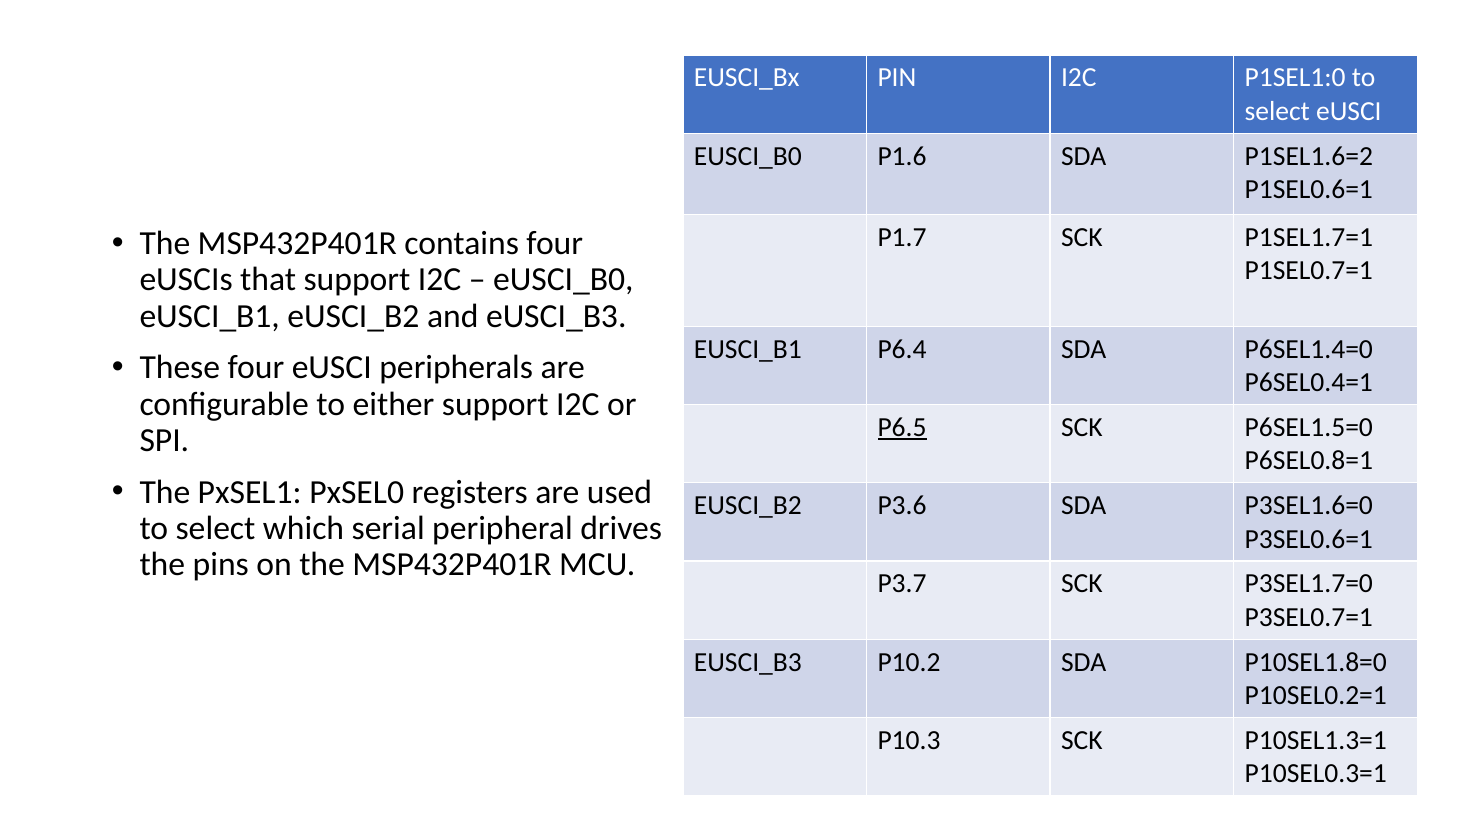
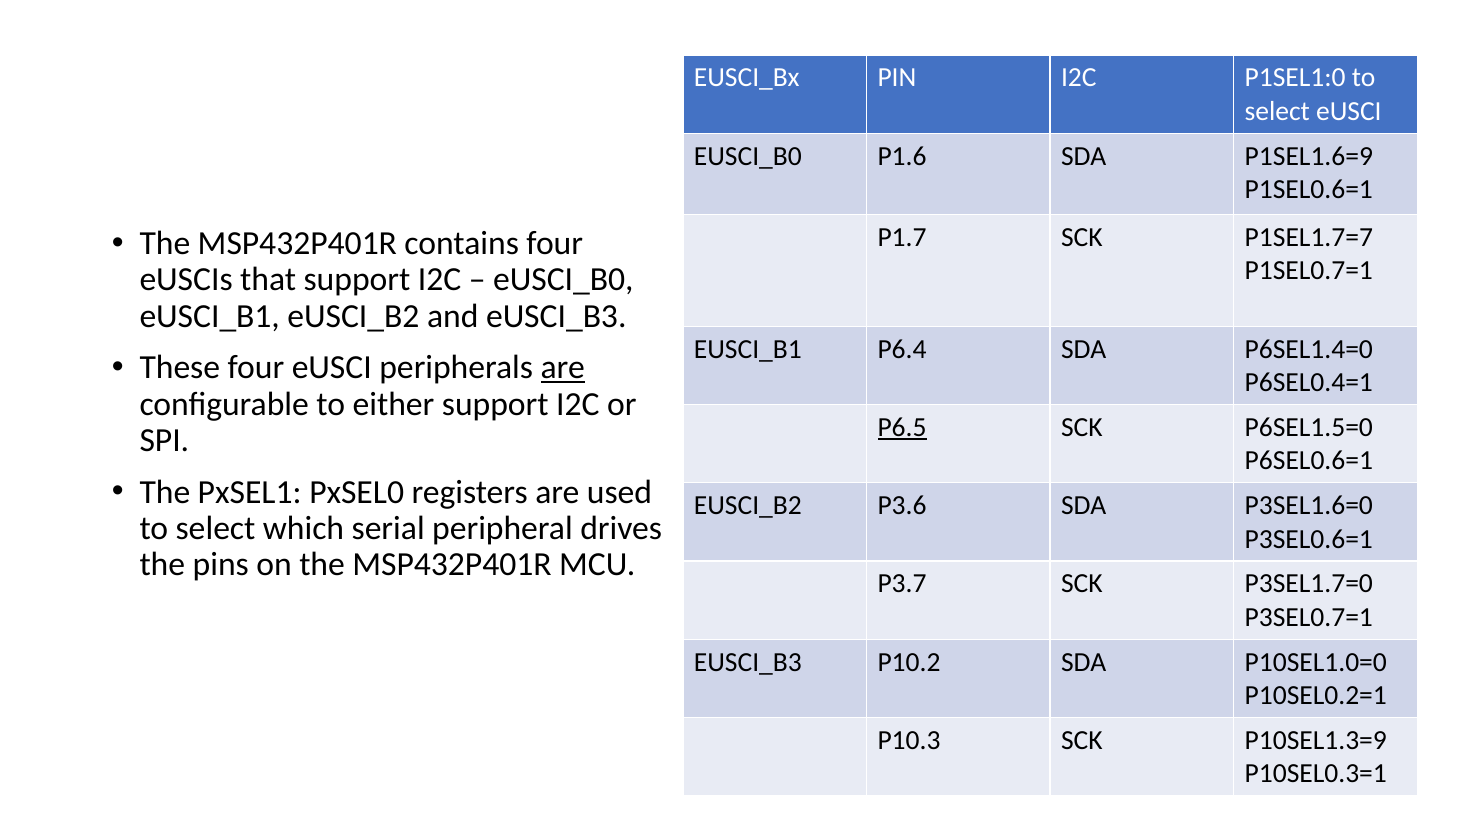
P1SEL1.6=2: P1SEL1.6=2 -> P1SEL1.6=9
P1SEL1.7=1: P1SEL1.7=1 -> P1SEL1.7=7
are at (563, 368) underline: none -> present
P6SEL0.8=1: P6SEL0.8=1 -> P6SEL0.6=1
P10SEL1.8=0: P10SEL1.8=0 -> P10SEL1.0=0
P10SEL1.3=1: P10SEL1.3=1 -> P10SEL1.3=9
